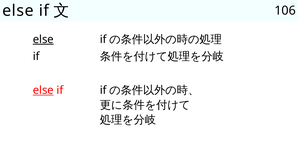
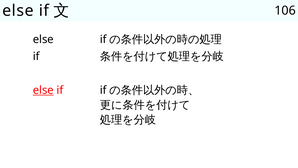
else at (43, 39) underline: present -> none
